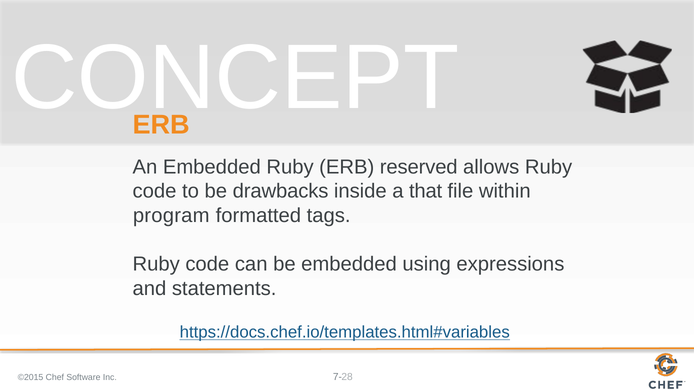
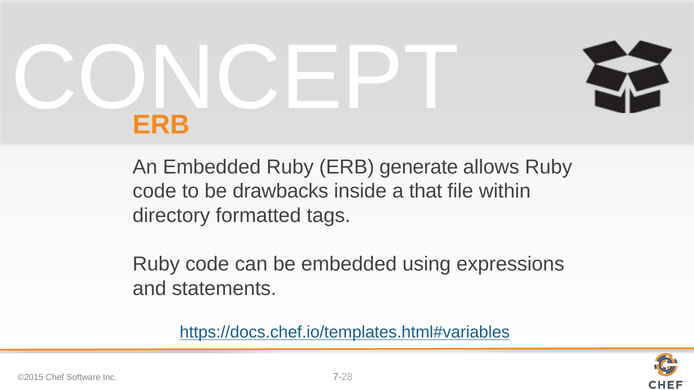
reserved: reserved -> generate
program: program -> directory
